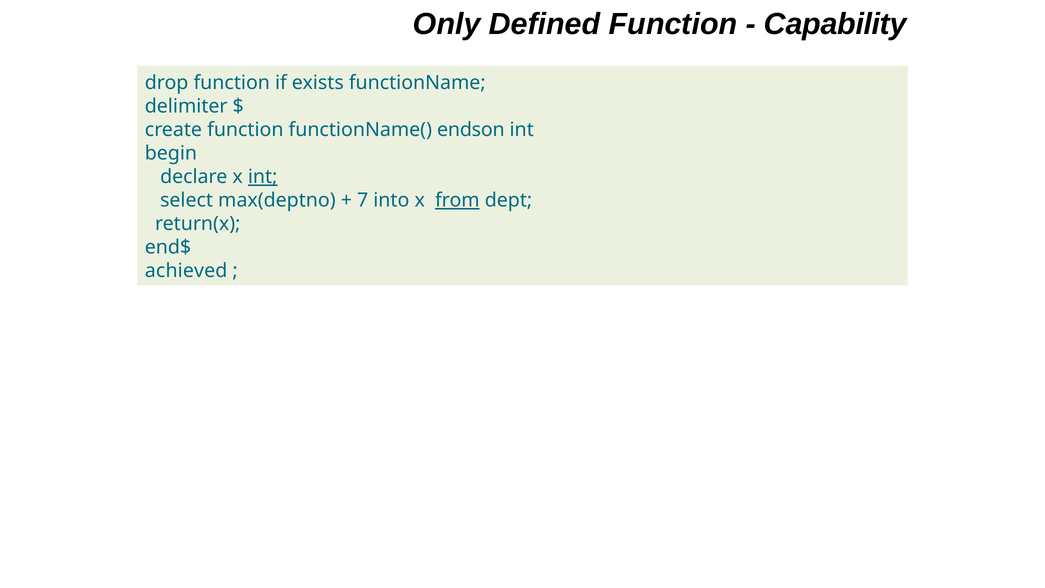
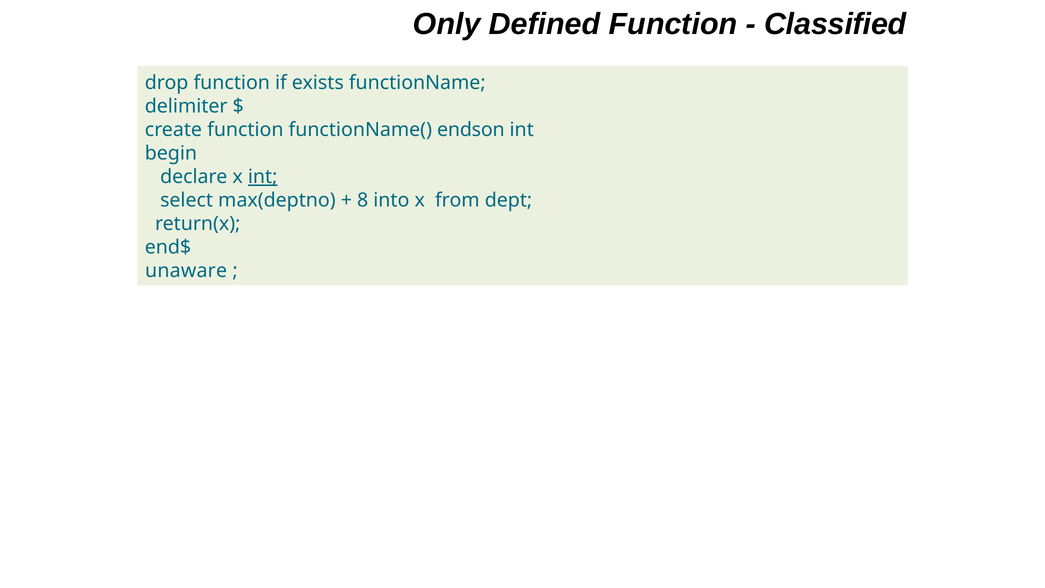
Capability: Capability -> Classified
7: 7 -> 8
from underline: present -> none
achieved: achieved -> unaware
